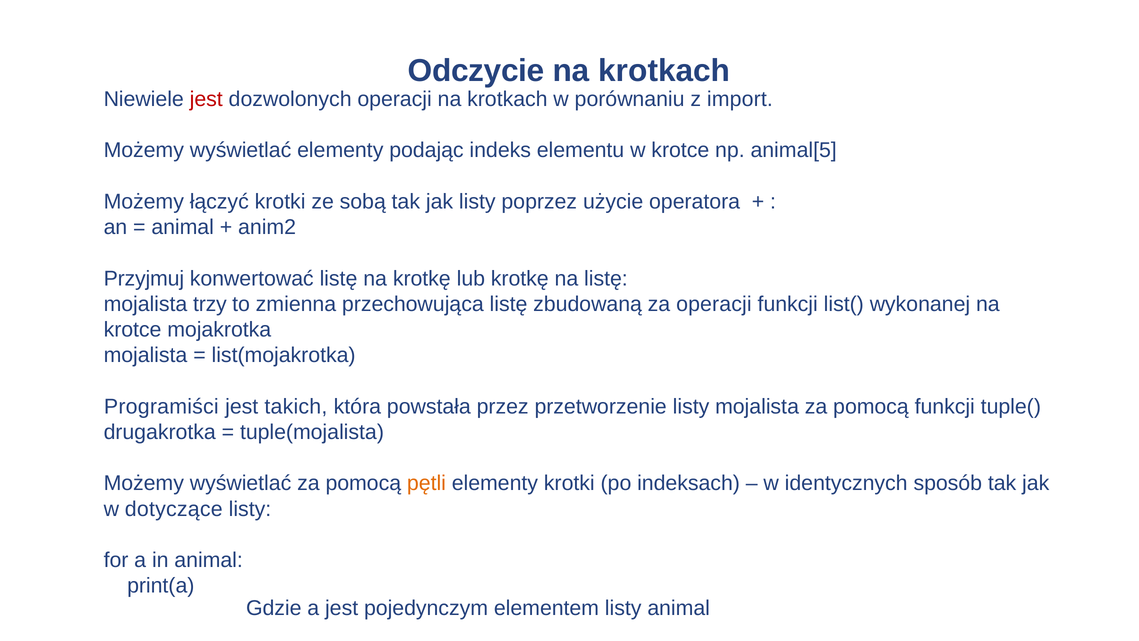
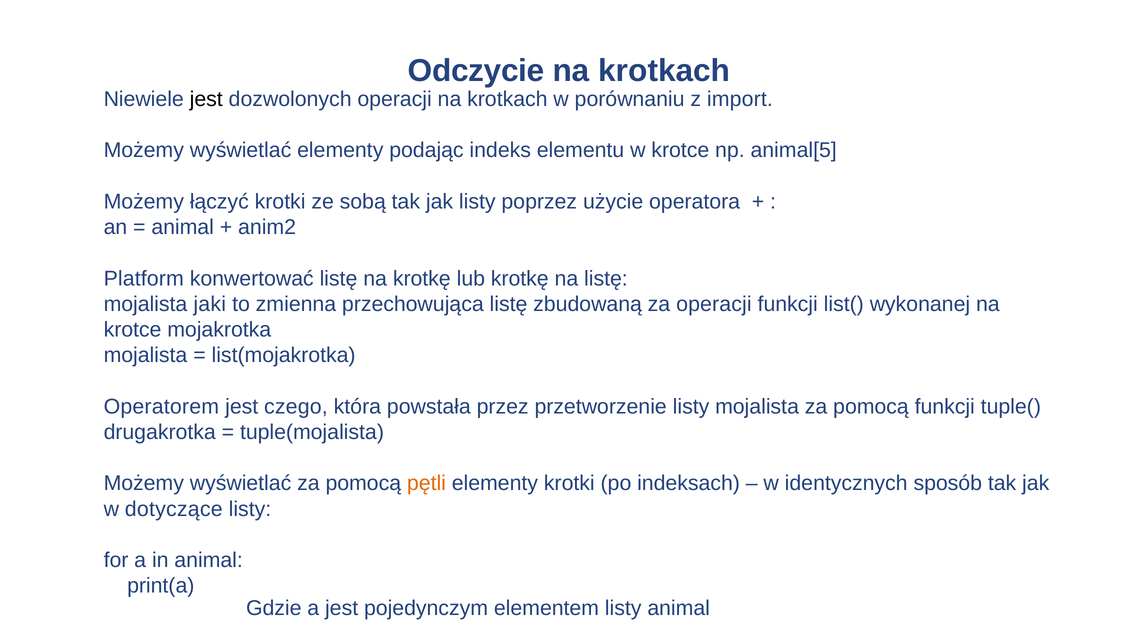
jest at (206, 99) colour: red -> black
Przyjmuj: Przyjmuj -> Platform
trzy: trzy -> jaki
Programiści: Programiści -> Operatorem
takich: takich -> czego
